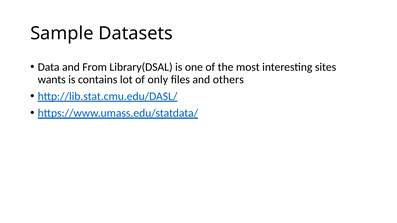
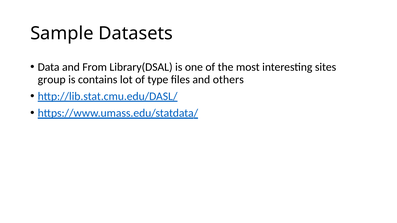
wants: wants -> group
only: only -> type
